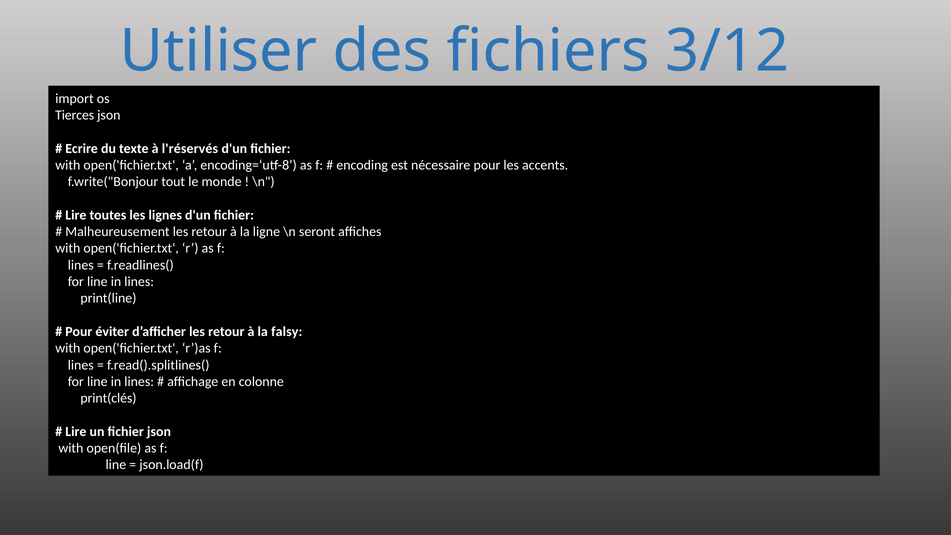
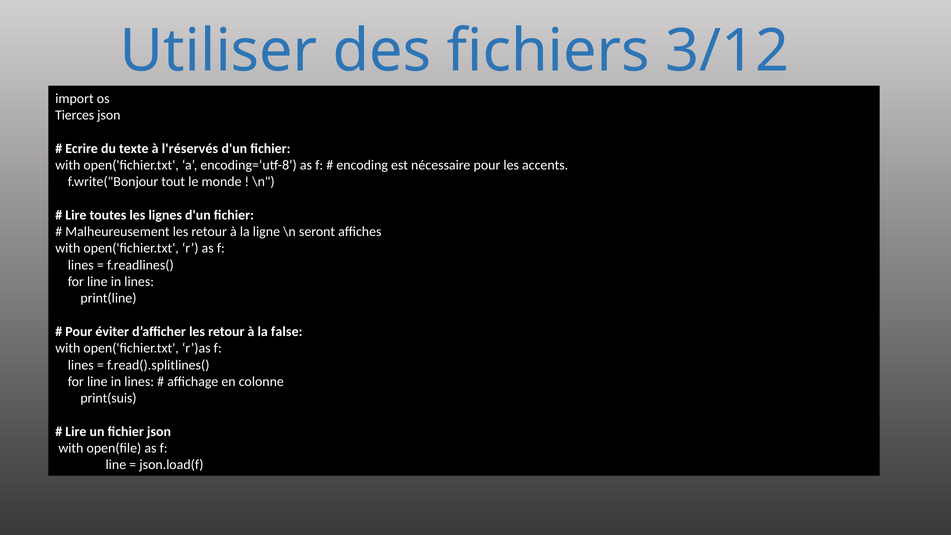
falsy: falsy -> false
print(clés: print(clés -> print(suis
